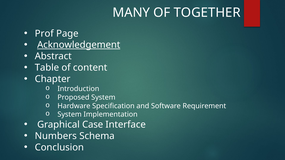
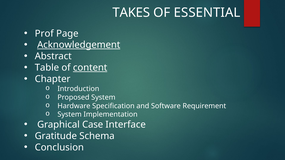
MANY: MANY -> TAKES
TOGETHER: TOGETHER -> ESSENTIAL
content underline: none -> present
Numbers: Numbers -> Gratitude
